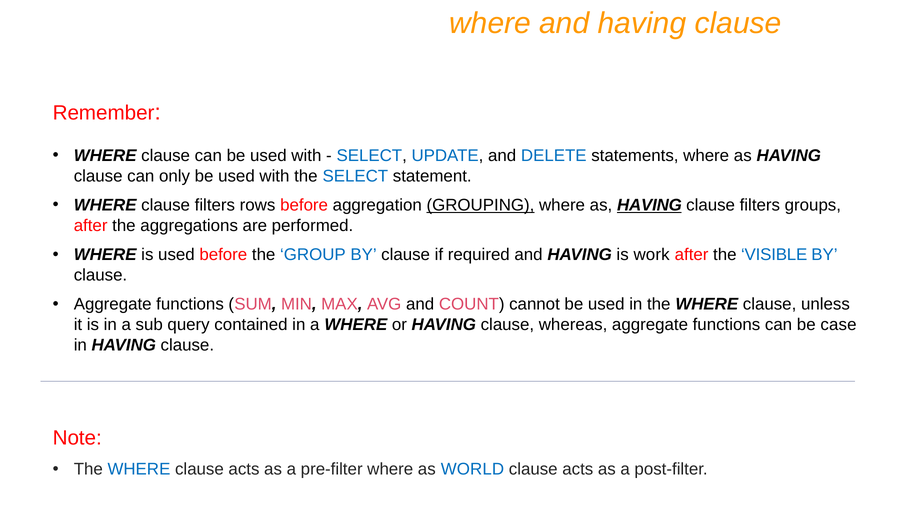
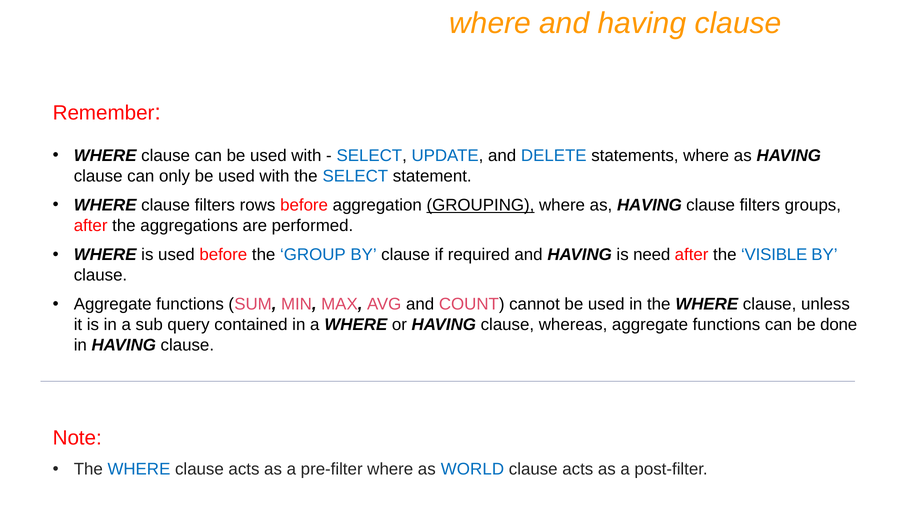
HAVING at (649, 205) underline: present -> none
work: work -> need
case: case -> done
